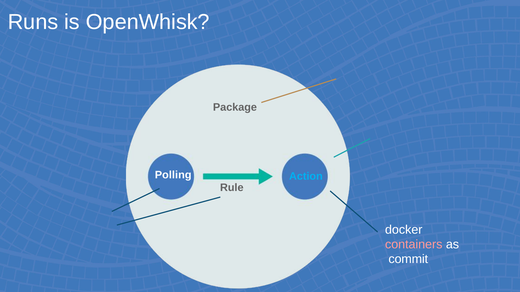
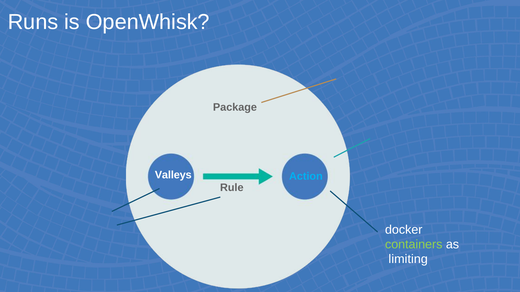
Polling: Polling -> Valleys
containers colour: pink -> light green
commit: commit -> limiting
